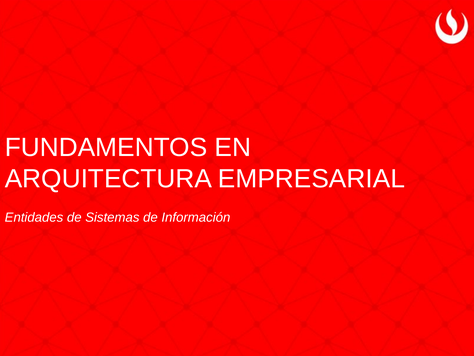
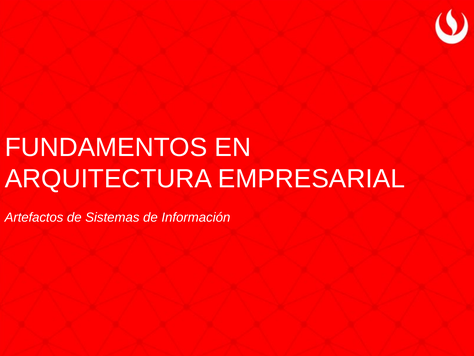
Entidades: Entidades -> Artefactos
